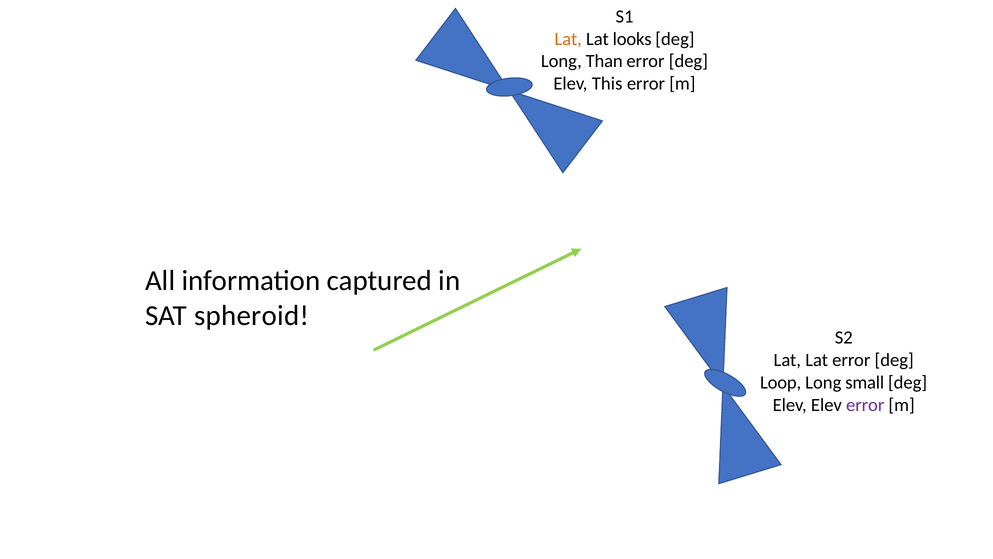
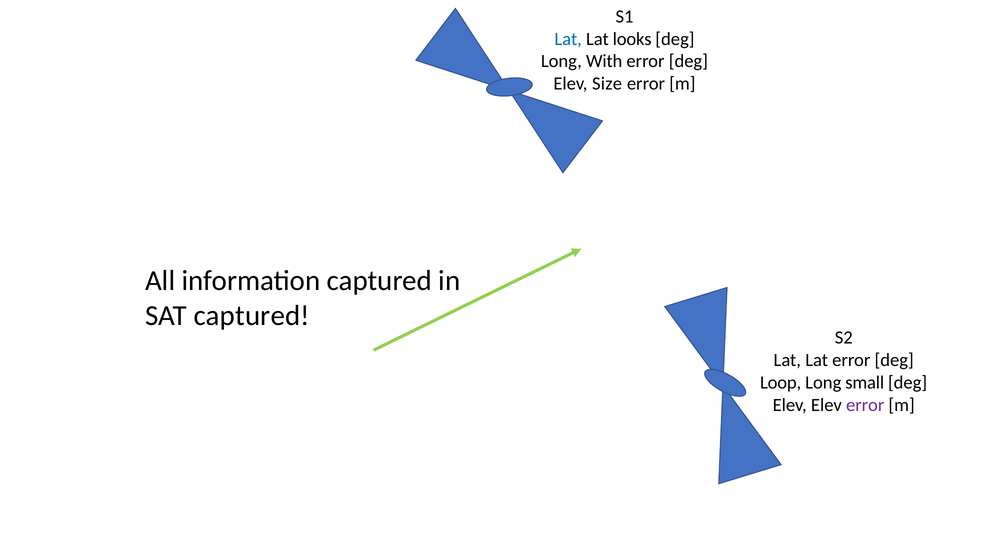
Lat at (568, 39) colour: orange -> blue
Than: Than -> With
This: This -> Size
SAT spheroid: spheroid -> captured
